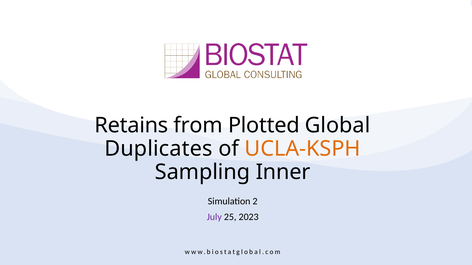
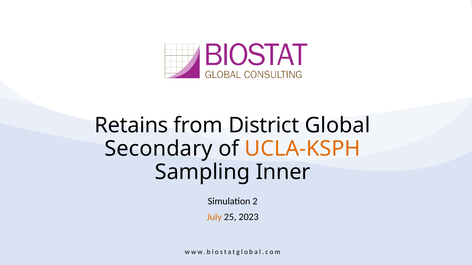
Plotted: Plotted -> District
Duplicates: Duplicates -> Secondary
July colour: purple -> orange
